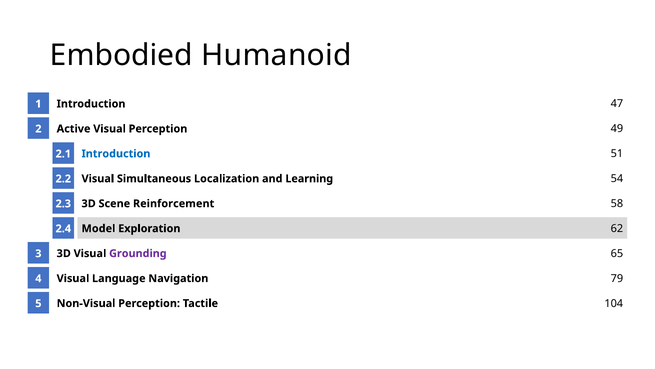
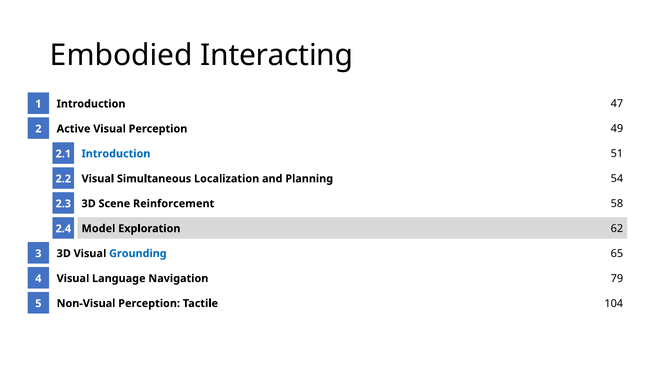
Humanoid: Humanoid -> Interacting
Learning: Learning -> Planning
Grounding colour: purple -> blue
